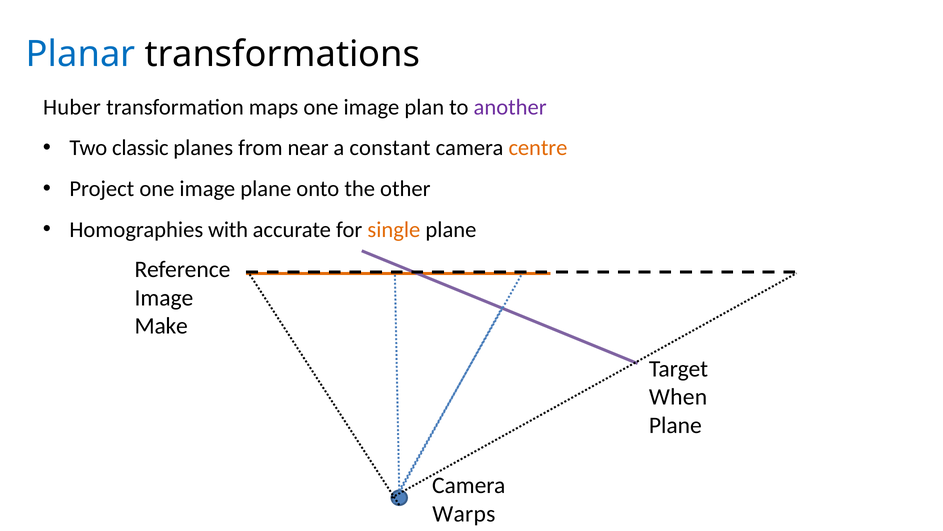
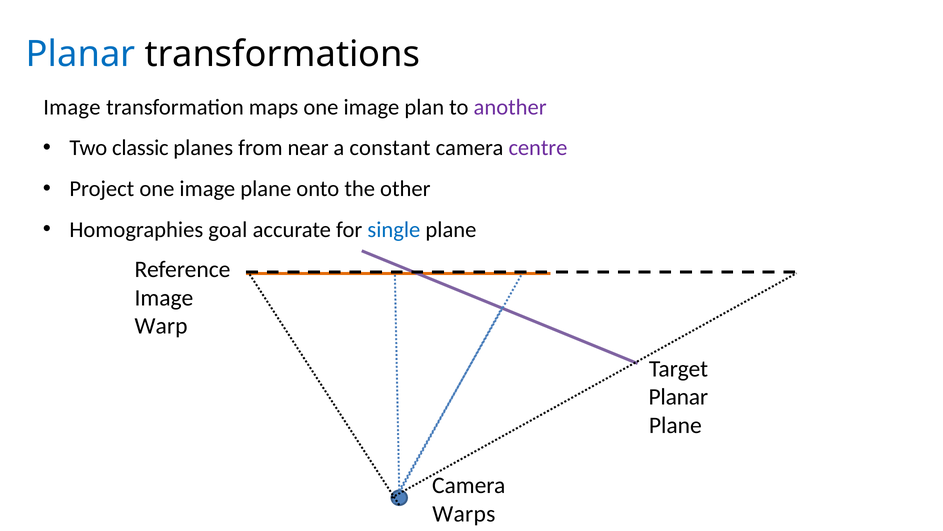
Huber at (72, 107): Huber -> Image
centre colour: orange -> purple
with: with -> goal
single colour: orange -> blue
Make: Make -> Warp
When at (678, 397): When -> Planar
